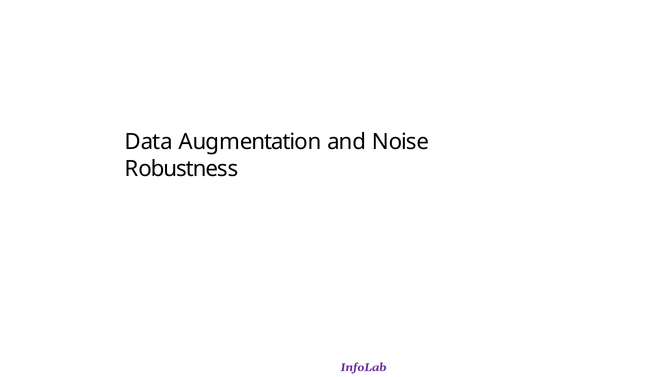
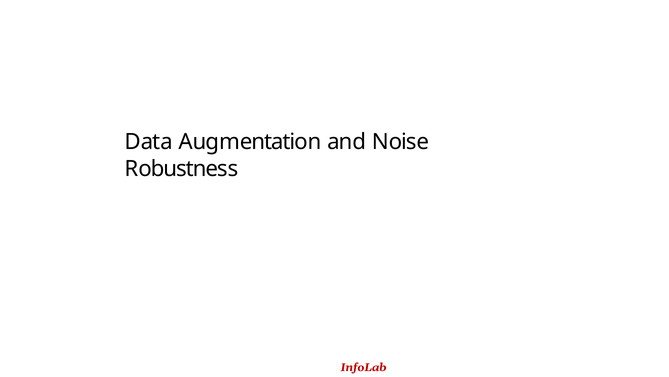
InfoLab colour: purple -> red
